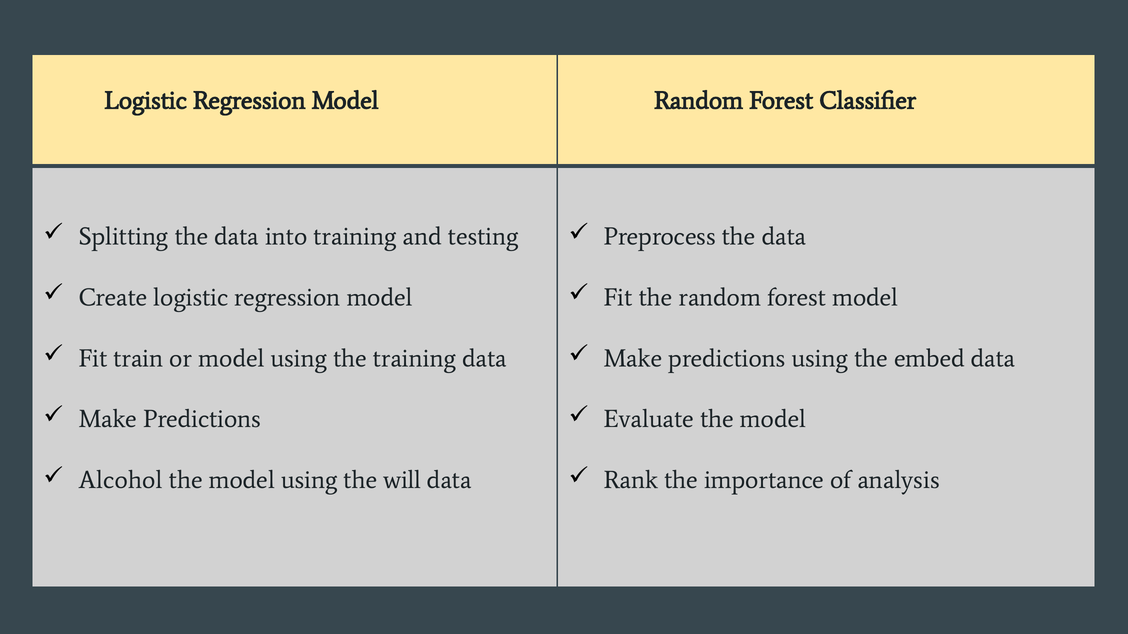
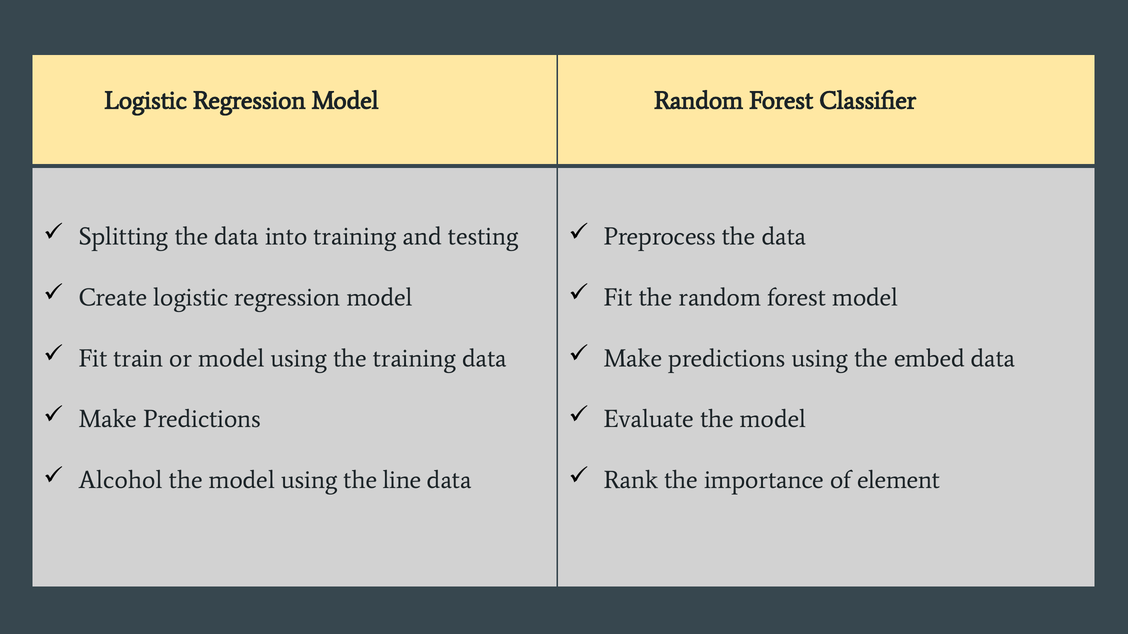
will: will -> line
analysis: analysis -> element
